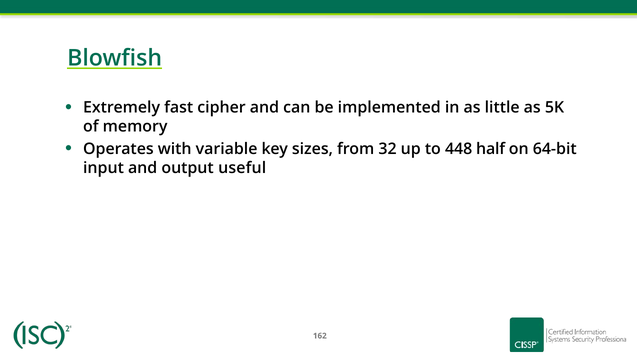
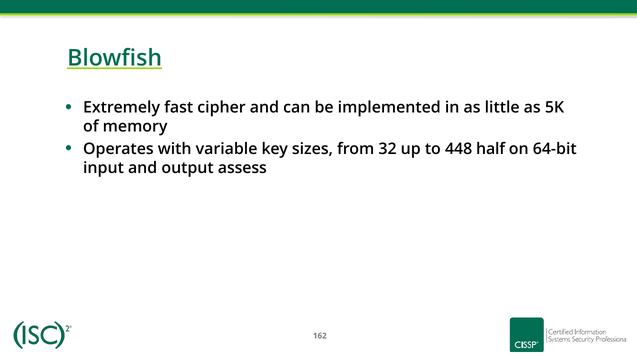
useful: useful -> assess
